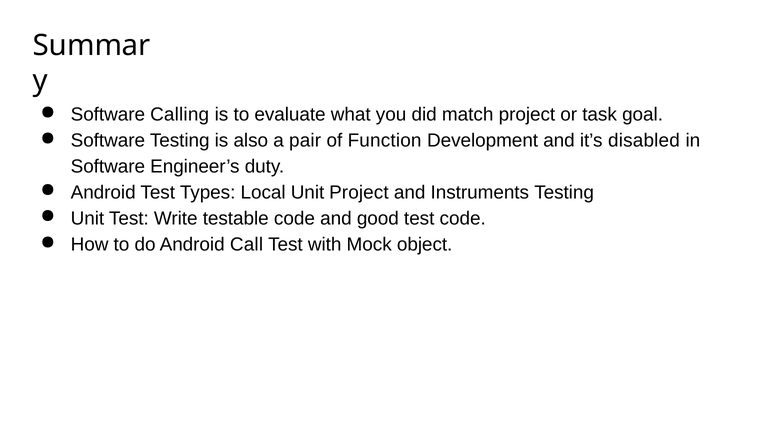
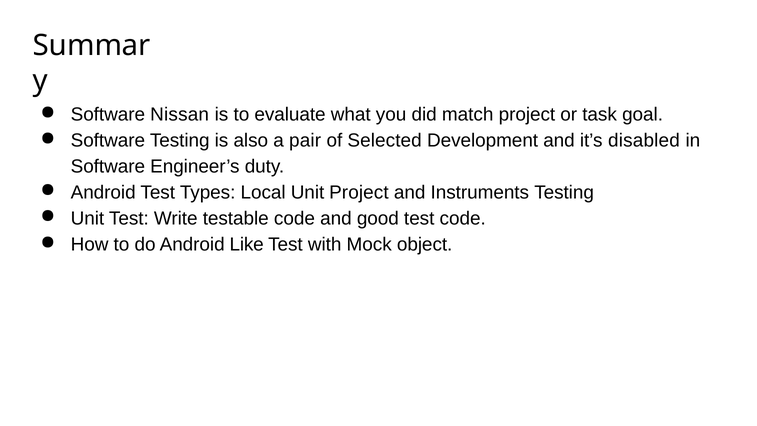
Calling: Calling -> Nissan
Function: Function -> Selected
Call: Call -> Like
